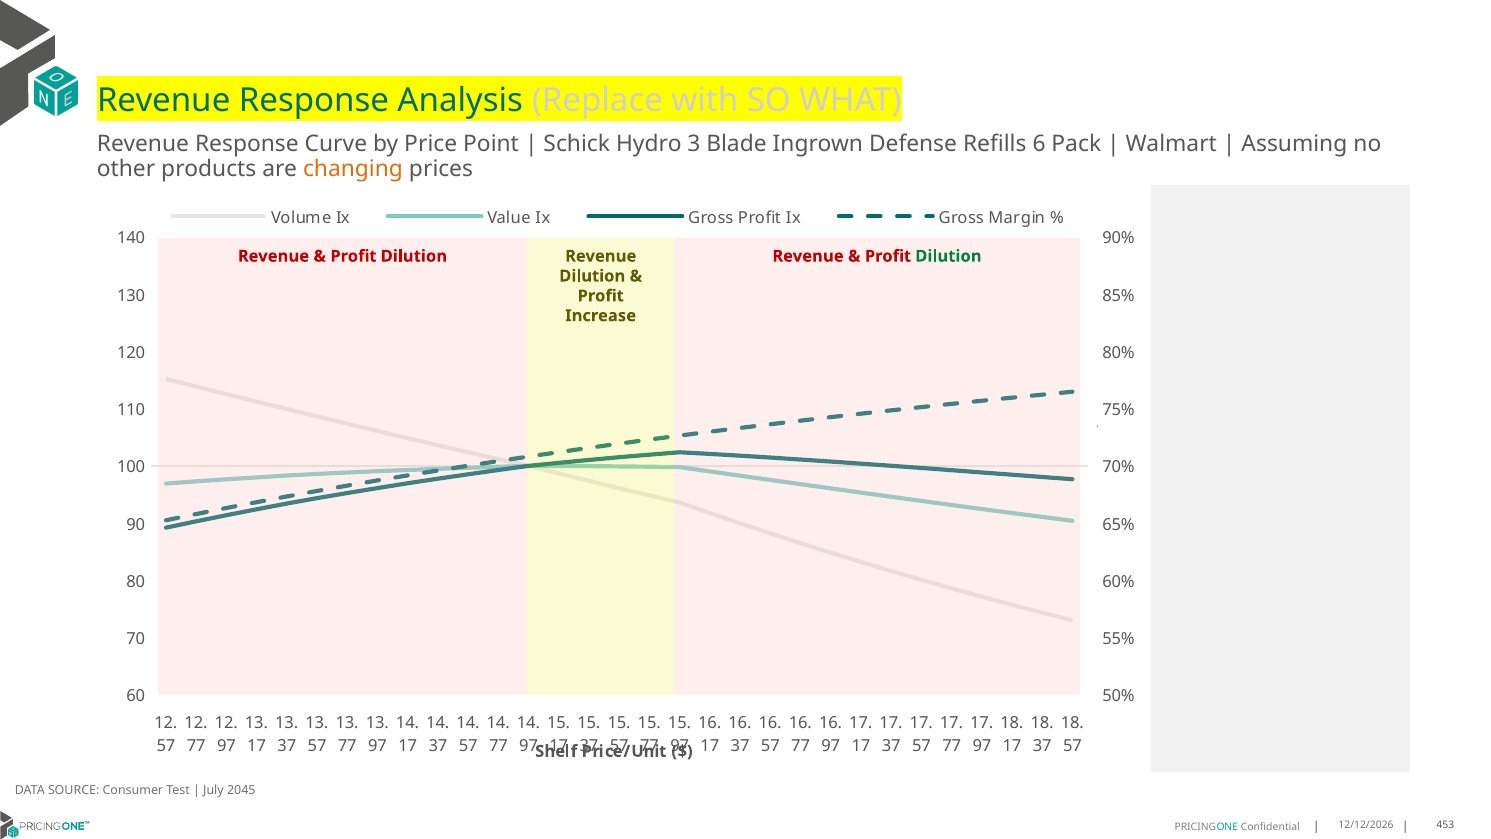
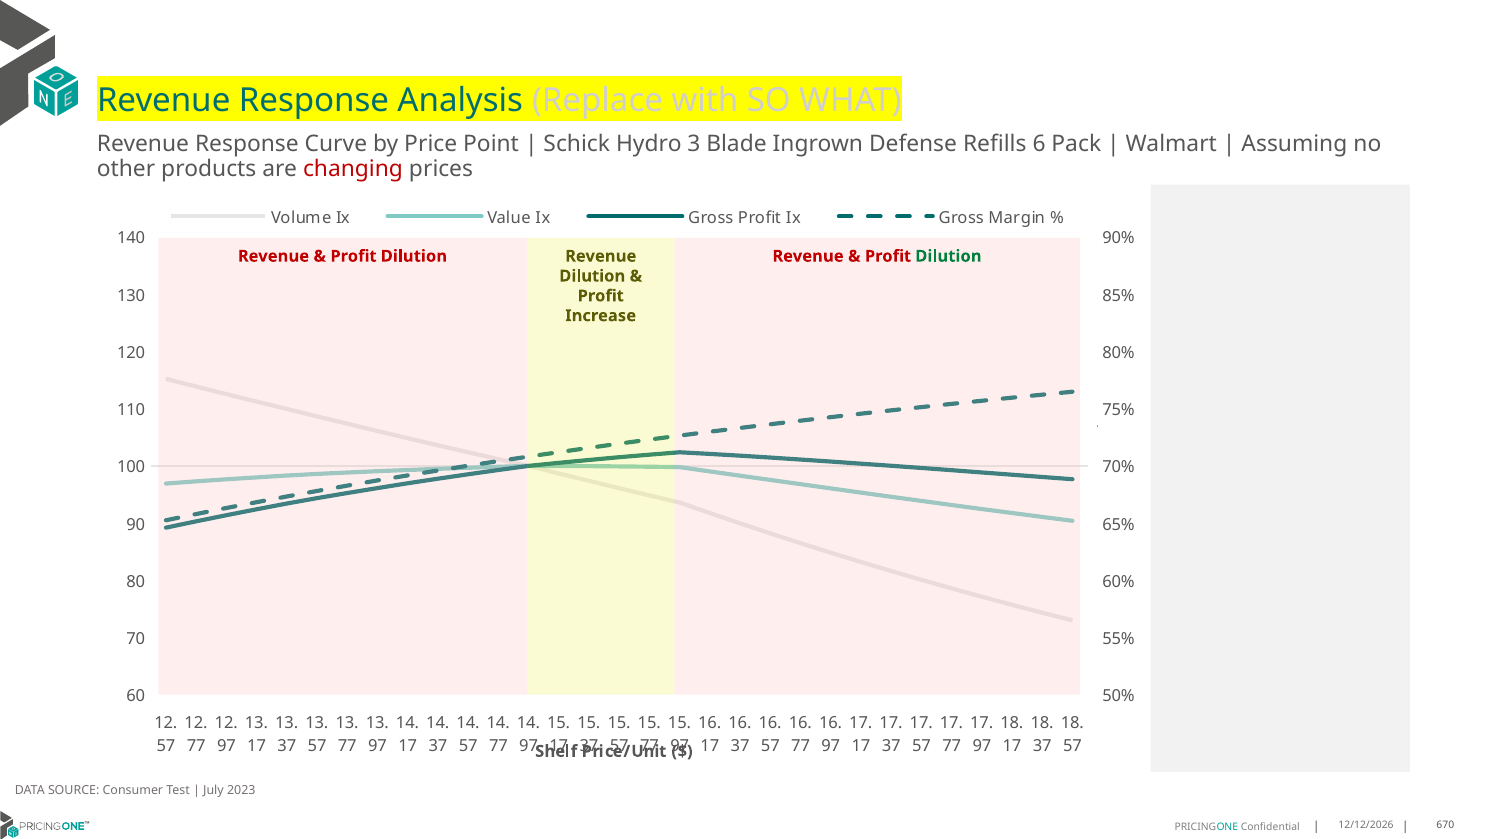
changing colour: orange -> red
2045: 2045 -> 2023
453: 453 -> 670
